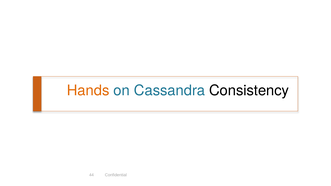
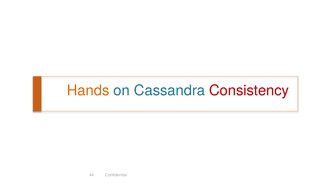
Consistency colour: black -> red
